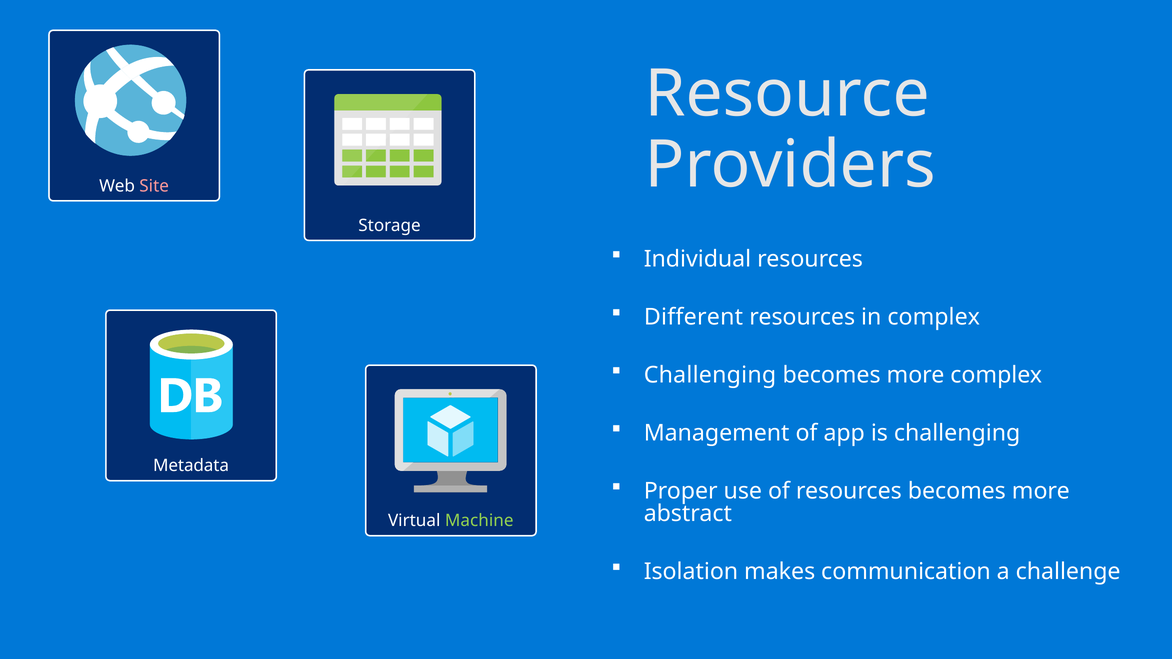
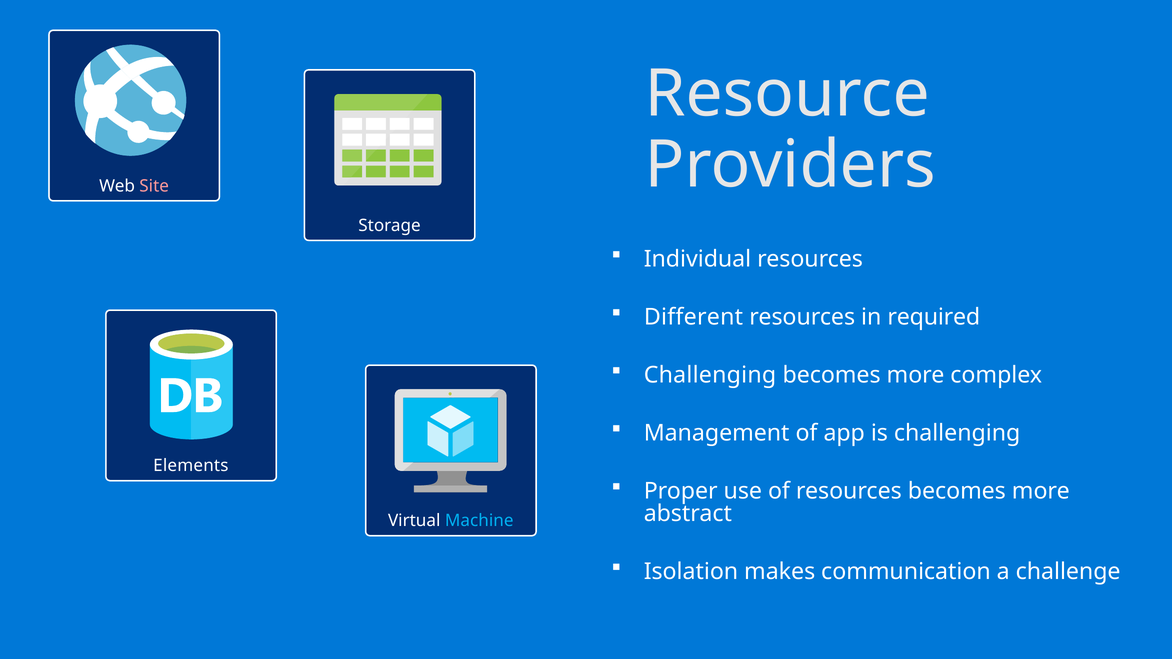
in complex: complex -> required
Metadata: Metadata -> Elements
Machine colour: light green -> light blue
